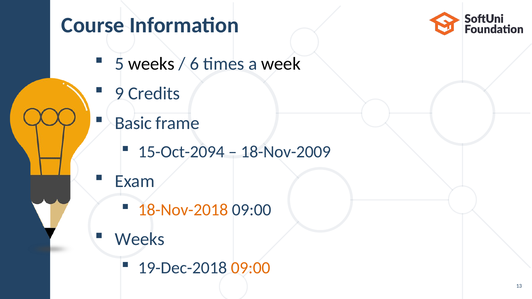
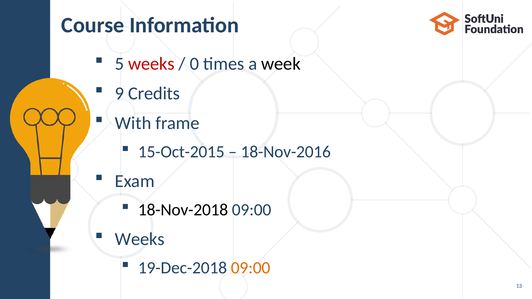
weeks at (151, 64) colour: black -> red
6: 6 -> 0
Basic: Basic -> With
15-Oct-2094: 15-Oct-2094 -> 15-Oct-2015
18-Nov-2009: 18-Nov-2009 -> 18-Nov-2016
18-Nov-2018 colour: orange -> black
